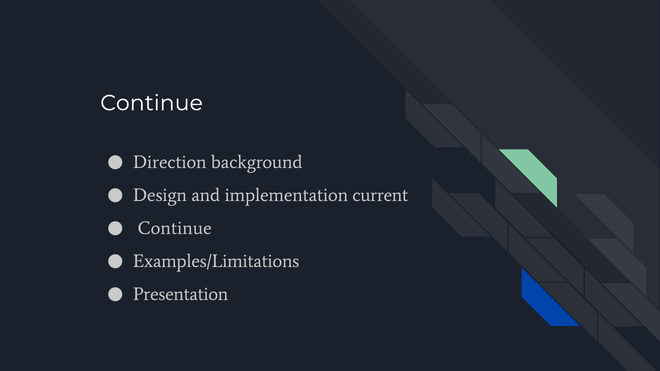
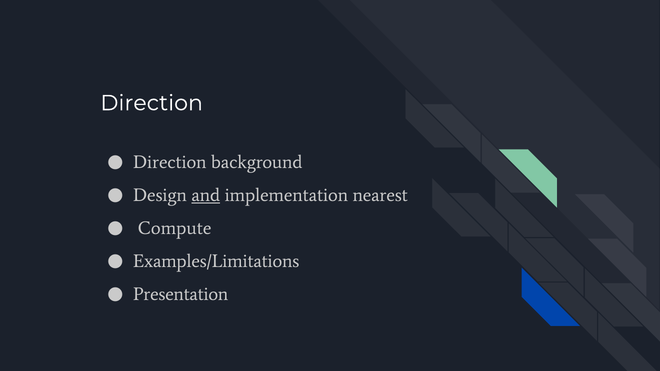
Continue at (152, 103): Continue -> Direction
and underline: none -> present
current: current -> nearest
Continue at (175, 228): Continue -> Compute
